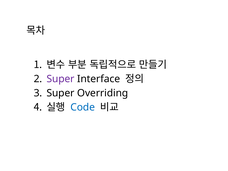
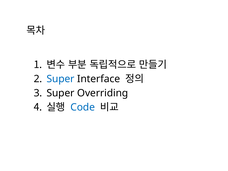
Super at (60, 79) colour: purple -> blue
